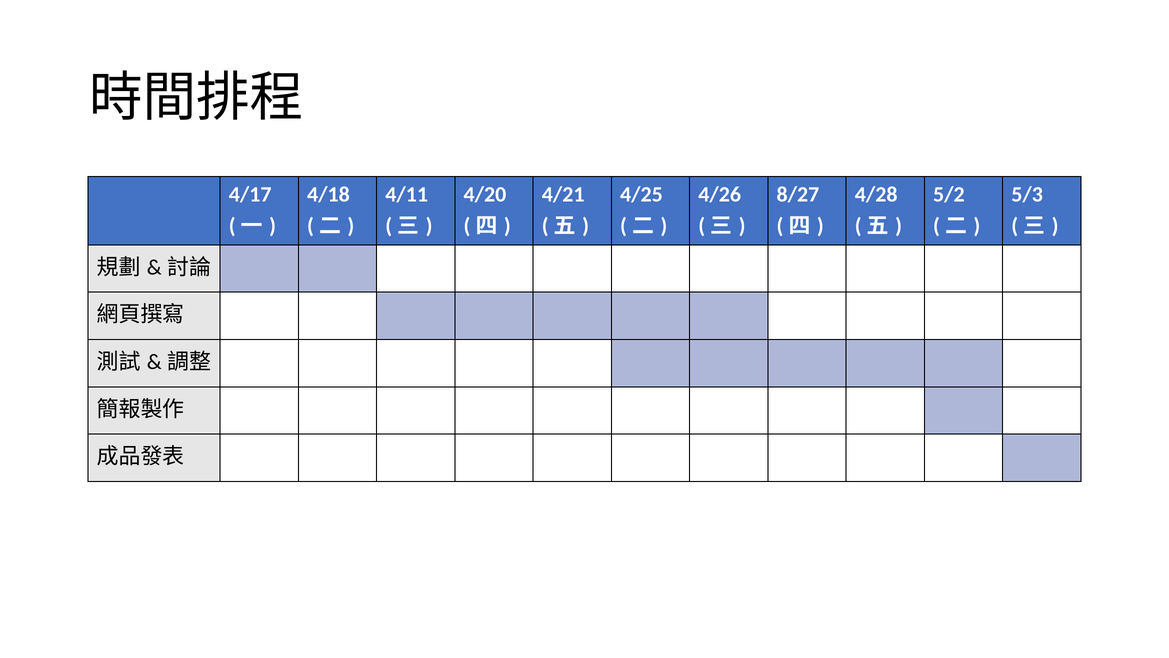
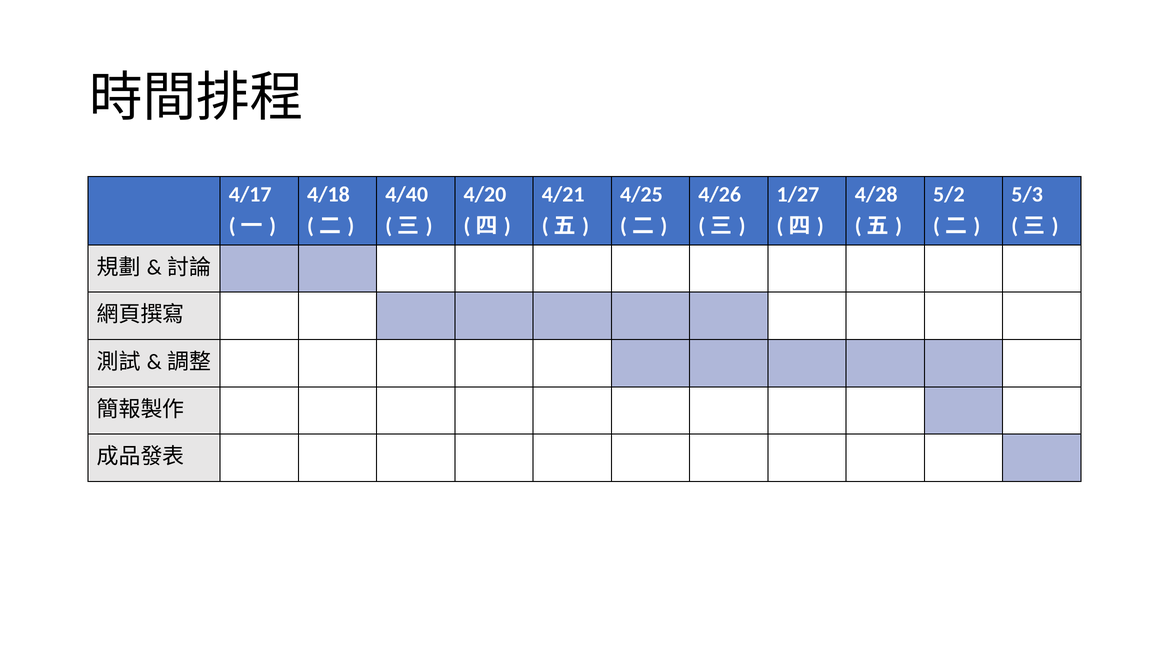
4/11: 4/11 -> 4/40
8/27: 8/27 -> 1/27
